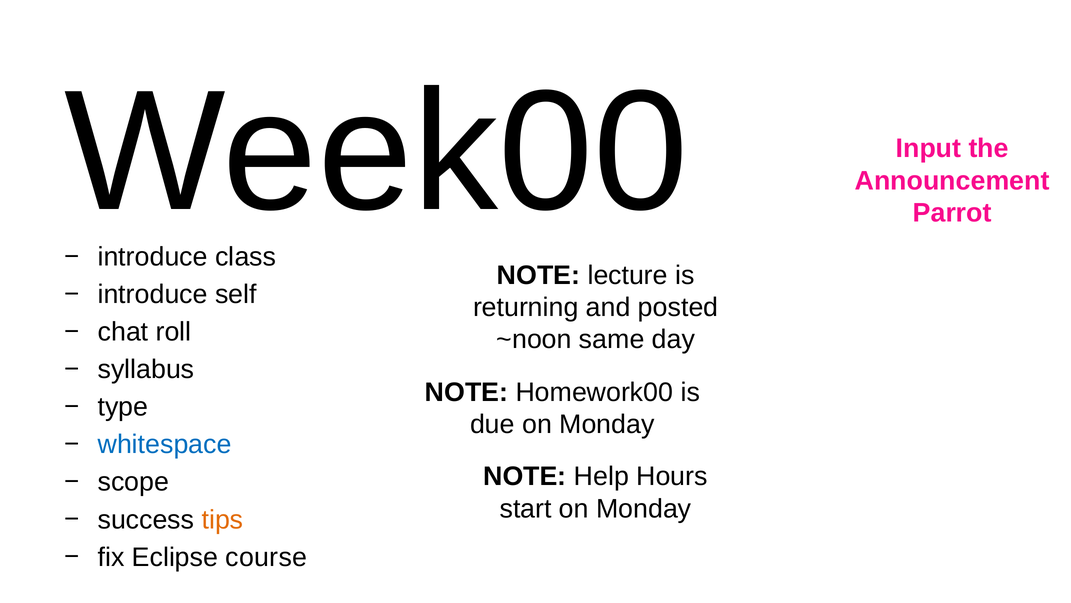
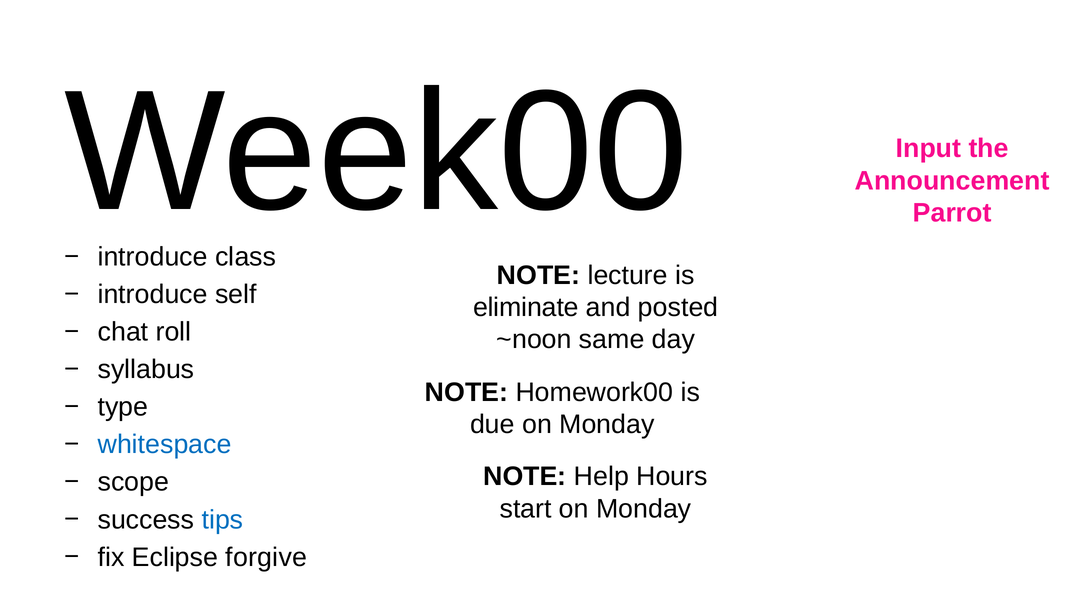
returning: returning -> eliminate
tips colour: orange -> blue
course: course -> forgive
